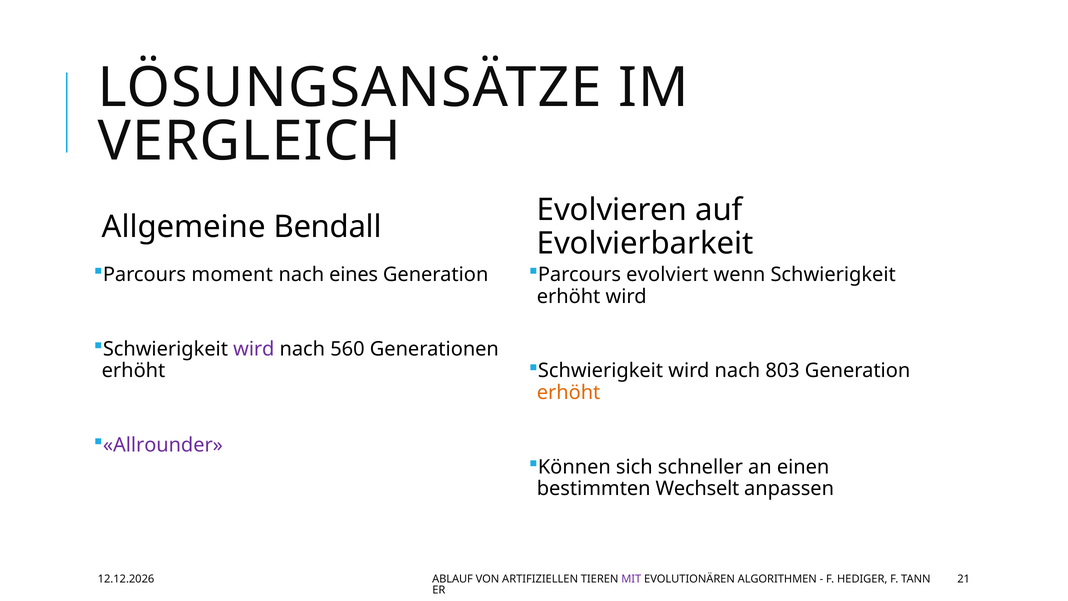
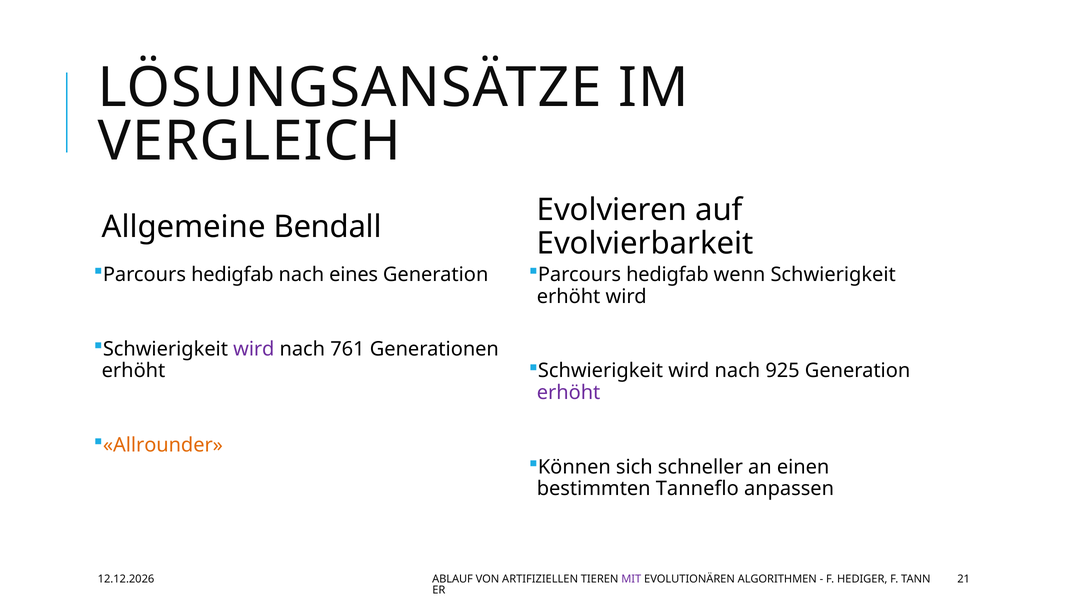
moment at (232, 275): moment -> hedigfab
evolviert at (667, 275): evolviert -> hedigfab
560: 560 -> 761
803: 803 -> 925
erhöht at (569, 392) colour: orange -> purple
Allrounder colour: purple -> orange
Wechselt: Wechselt -> Tanneflo
